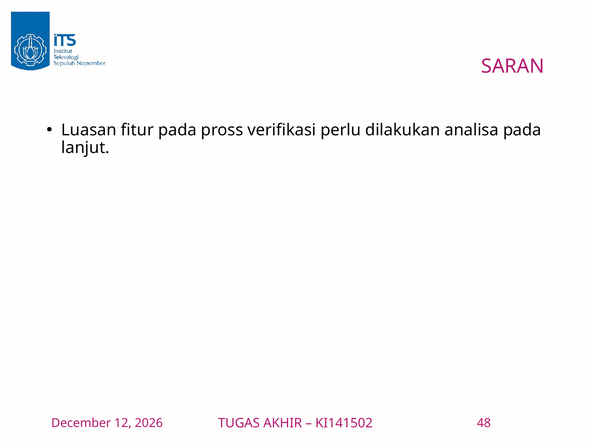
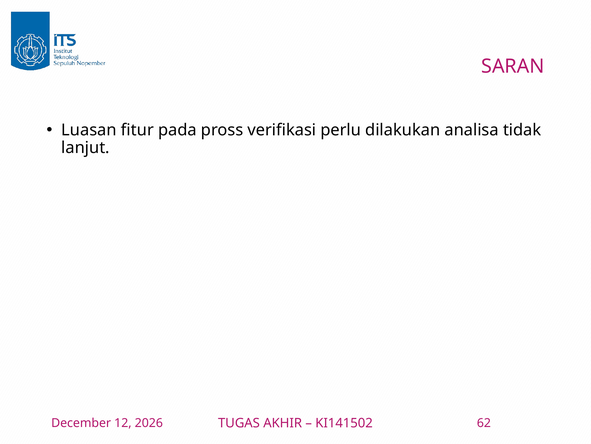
analisa pada: pada -> tidak
48: 48 -> 62
